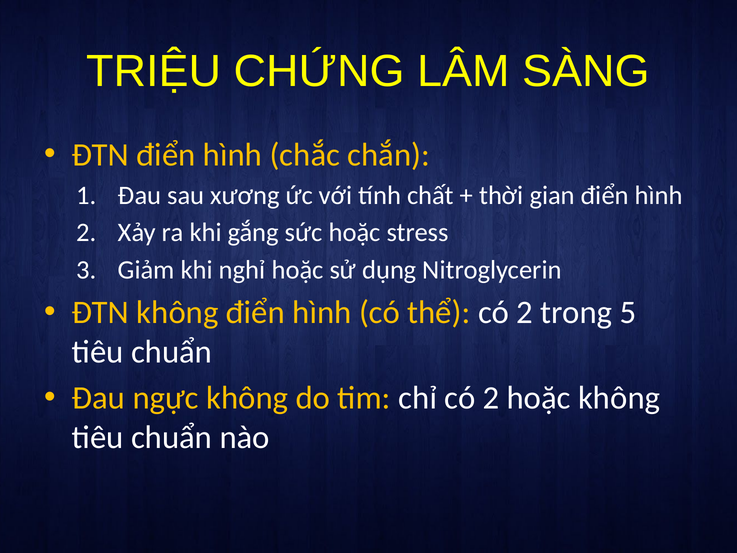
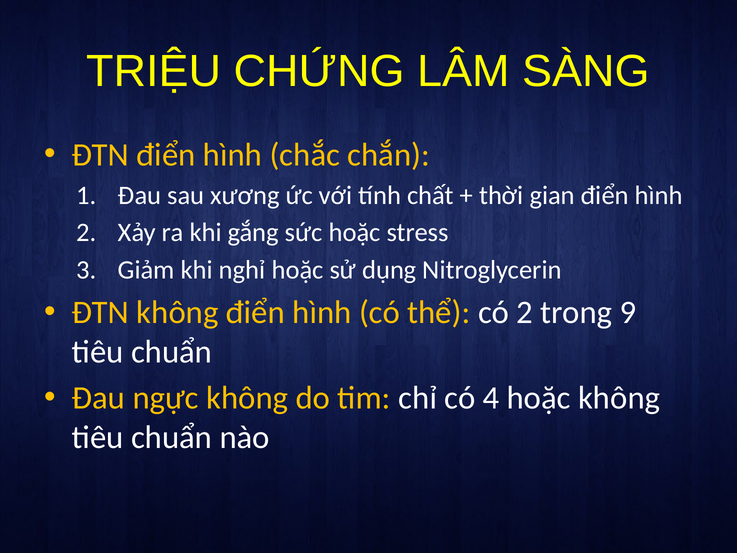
5: 5 -> 9
chỉ có 2: 2 -> 4
